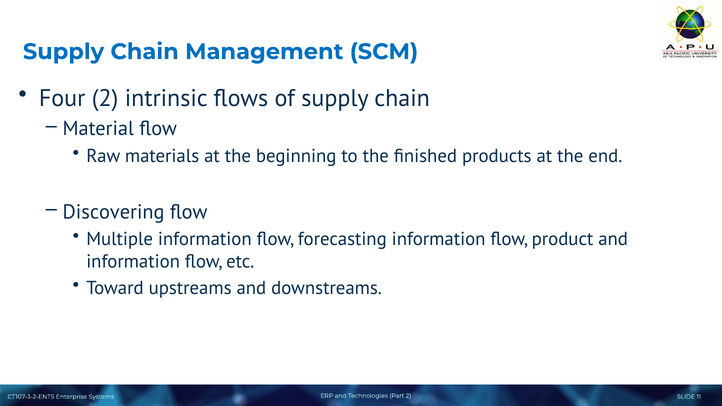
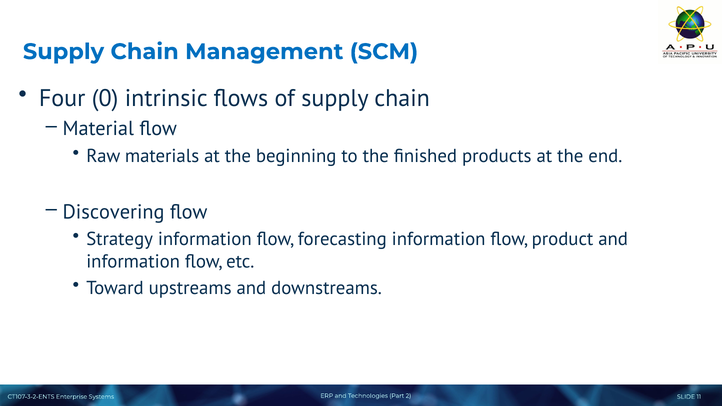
Four 2: 2 -> 0
Multiple: Multiple -> Strategy
